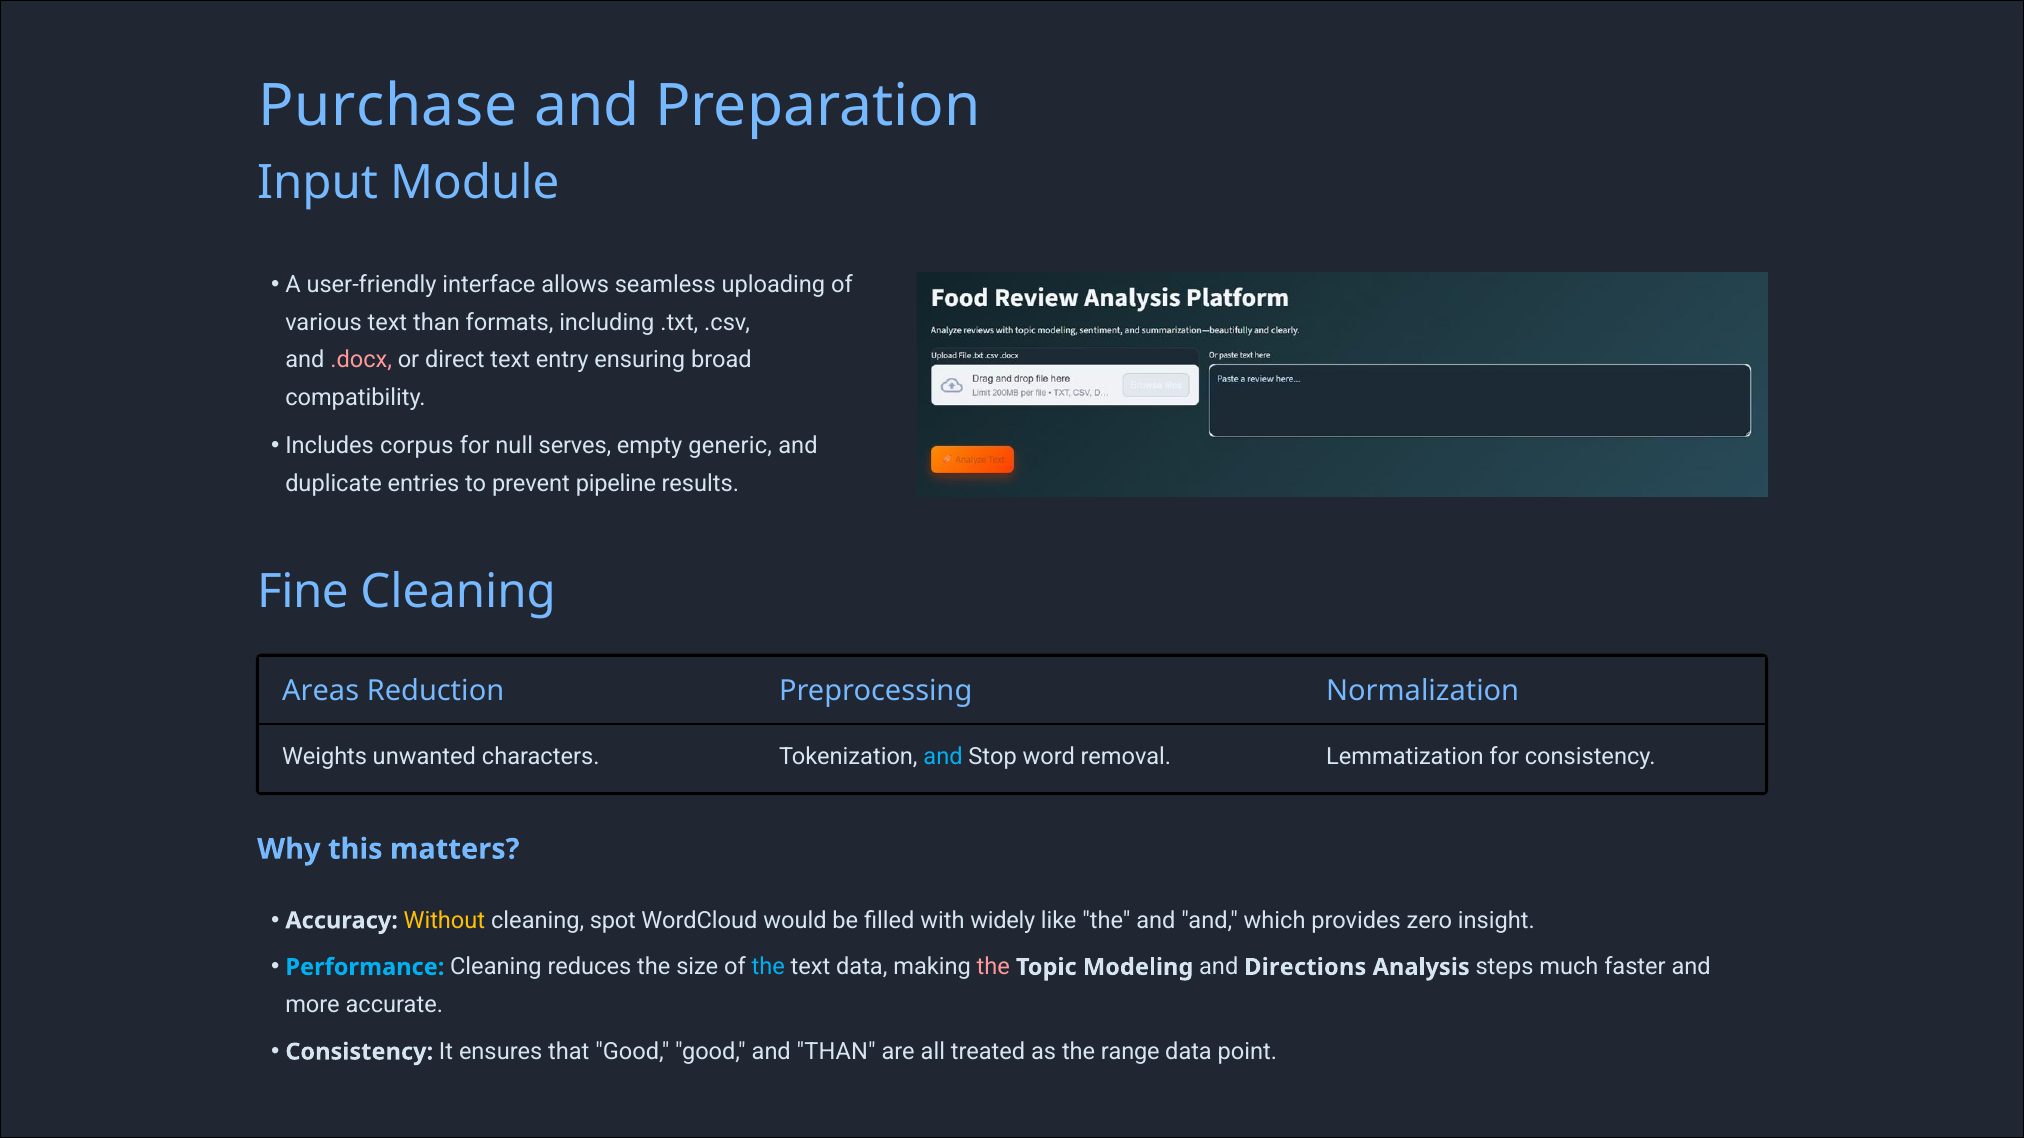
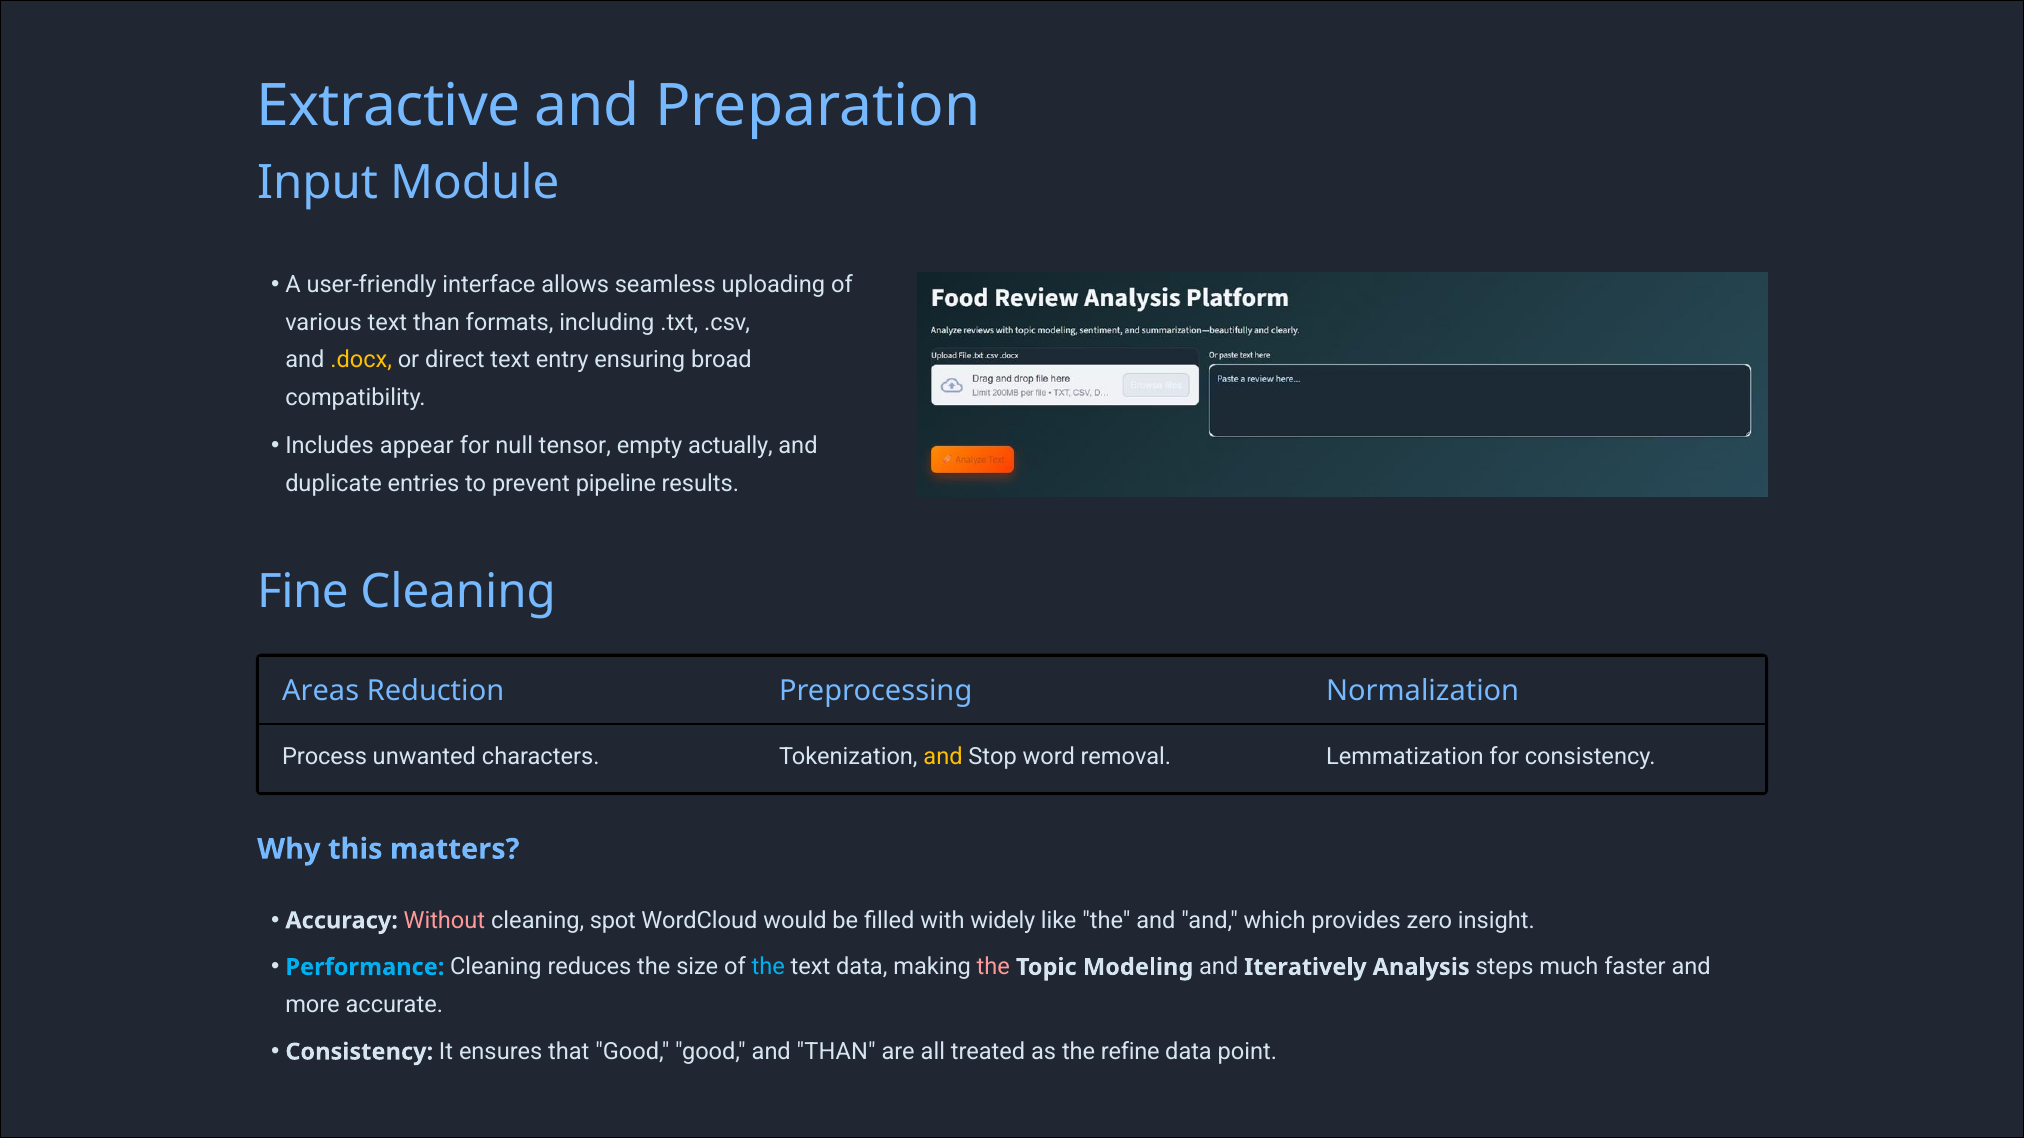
Purchase: Purchase -> Extractive
.docx colour: pink -> yellow
corpus: corpus -> appear
serves: serves -> tensor
generic: generic -> actually
Weights: Weights -> Process
and at (943, 758) colour: light blue -> yellow
Without colour: yellow -> pink
Directions: Directions -> Iteratively
range: range -> refine
